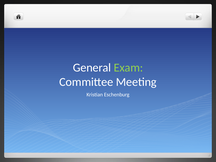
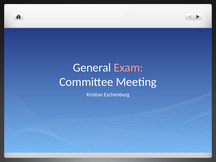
Exam colour: light green -> pink
